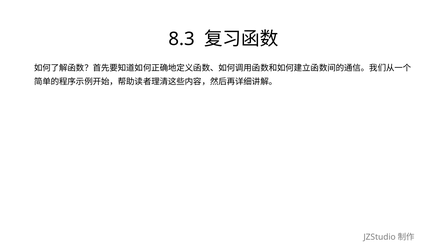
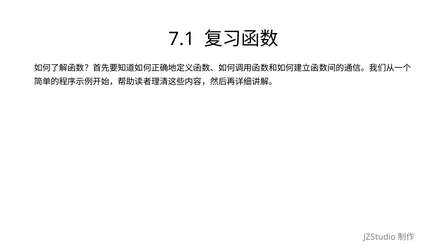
8.3: 8.3 -> 7.1
